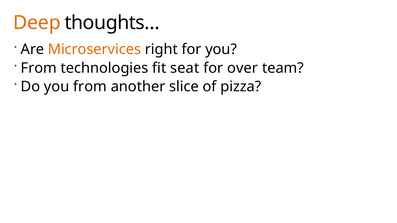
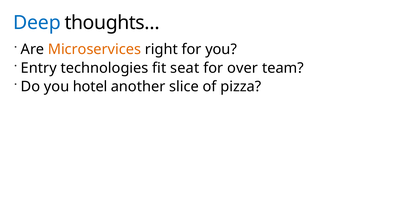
Deep colour: orange -> blue
From at (39, 68): From -> Entry
you from: from -> hotel
